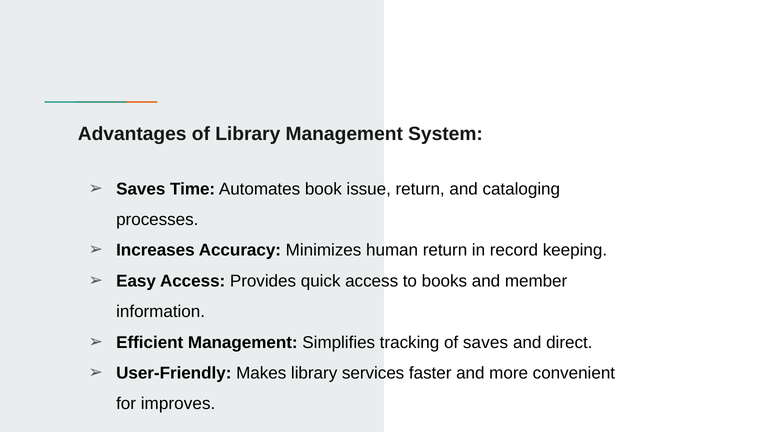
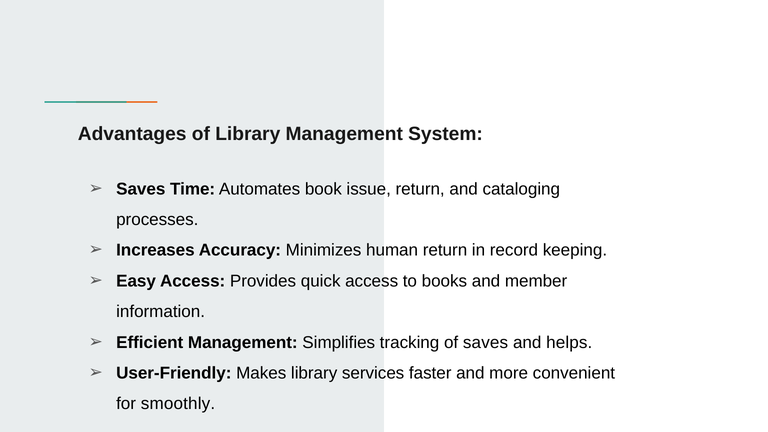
direct: direct -> helps
improves: improves -> smoothly
